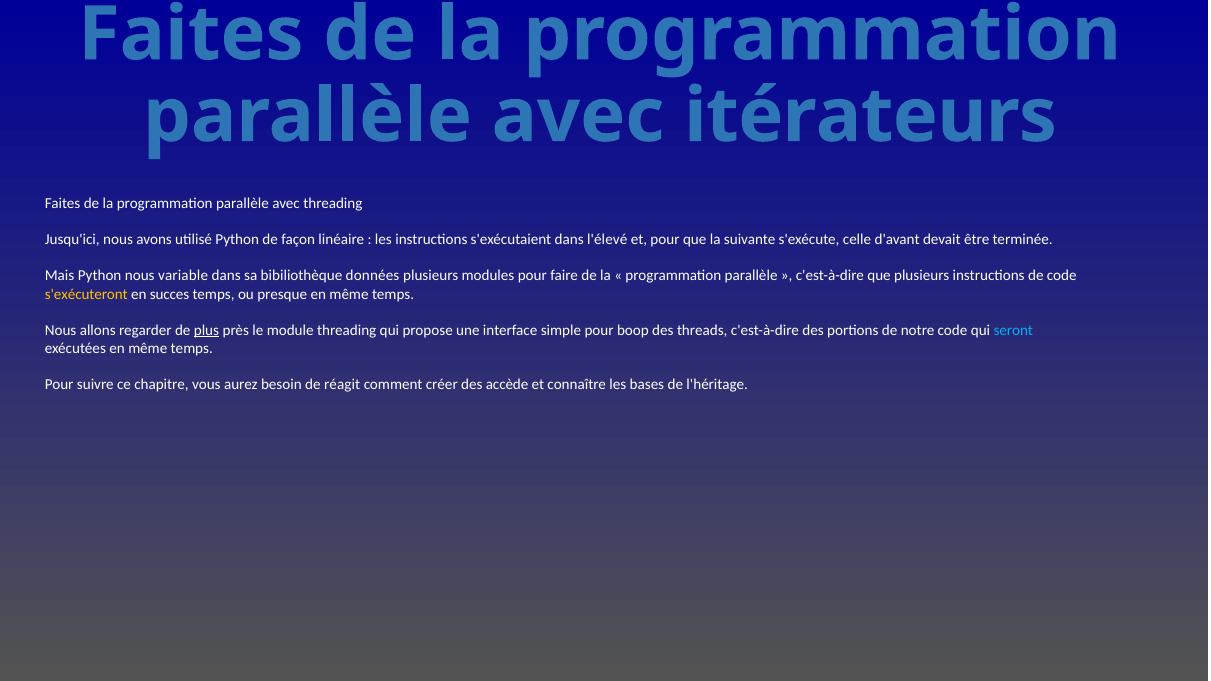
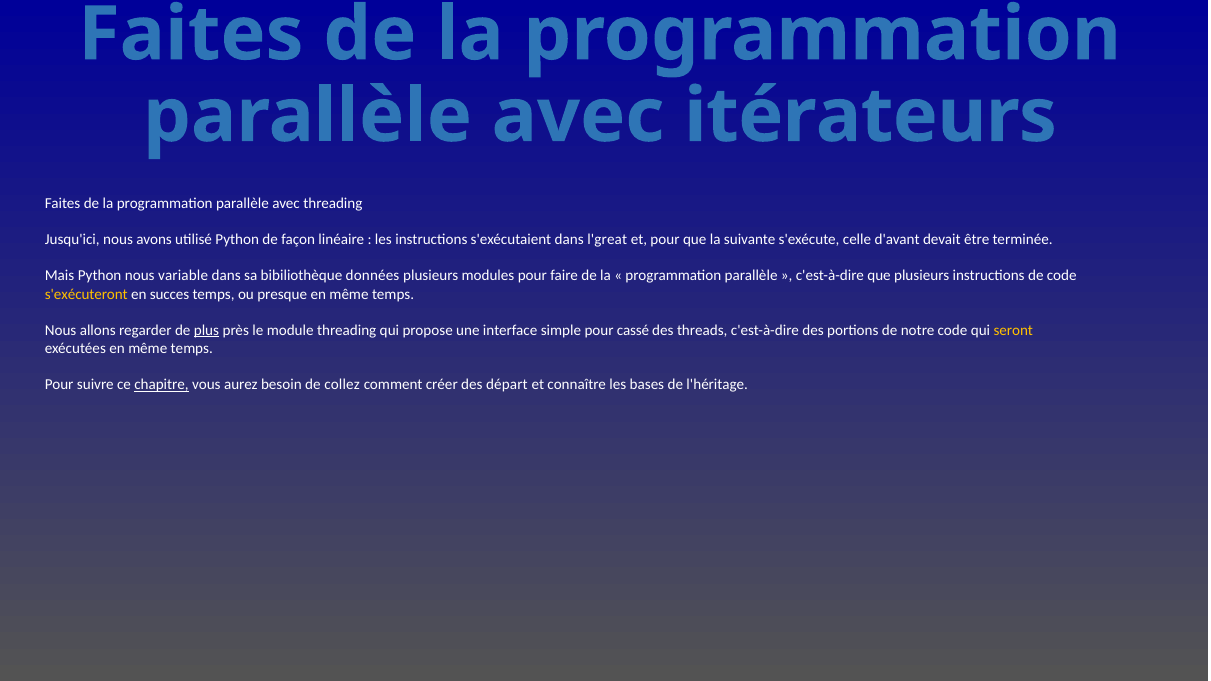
l'élevé: l'élevé -> l'great
boop: boop -> cassé
seront colour: light blue -> yellow
chapitre underline: none -> present
réagit: réagit -> collez
accède: accède -> départ
